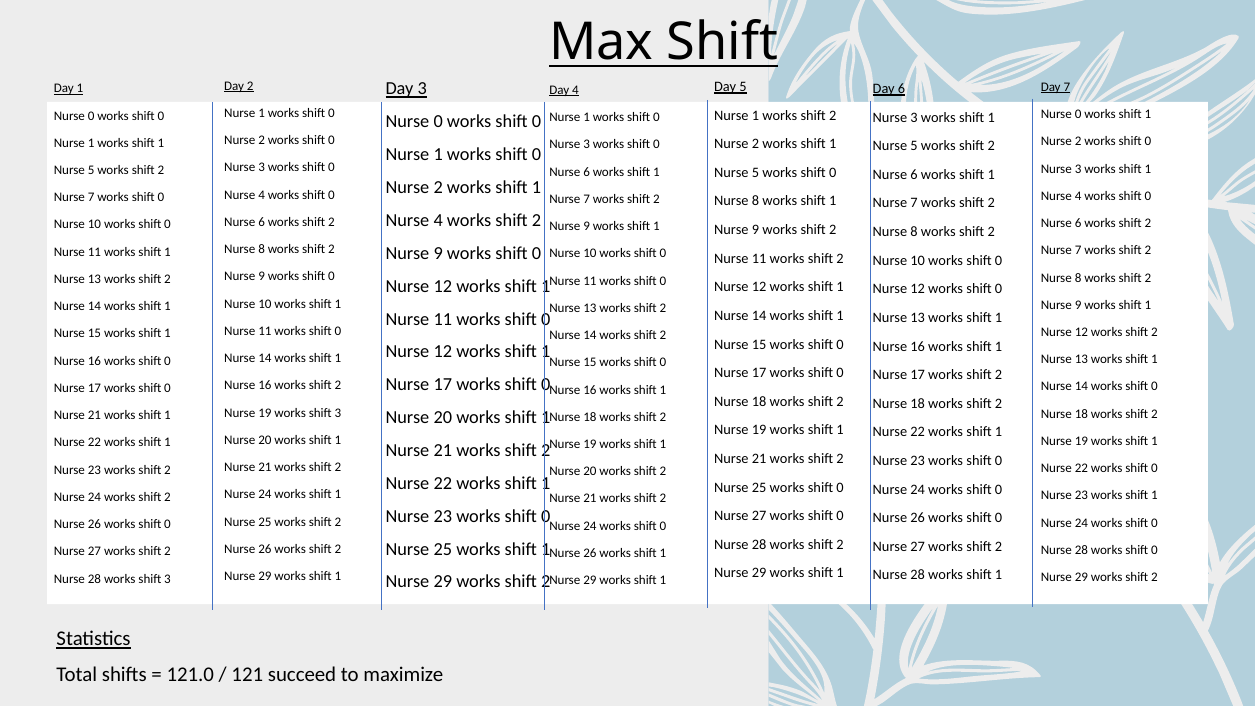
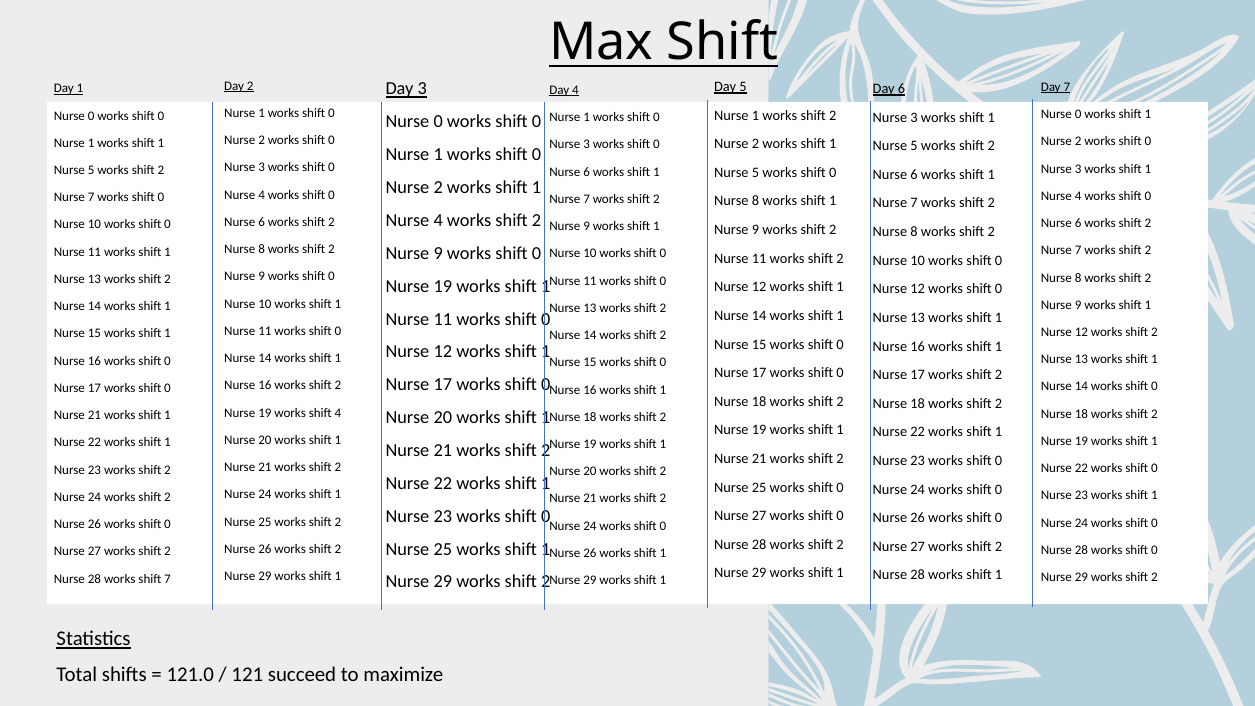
12 at (443, 286): 12 -> 19
19 works shift 3: 3 -> 4
28 works shift 3: 3 -> 7
